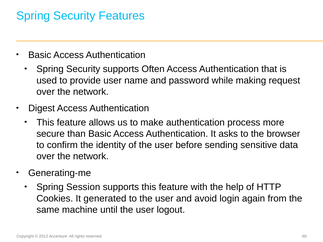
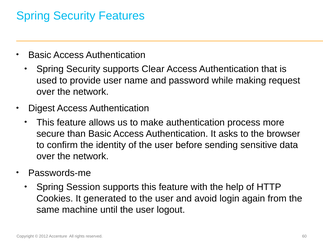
Often: Often -> Clear
Generating-me: Generating-me -> Passwords-me
